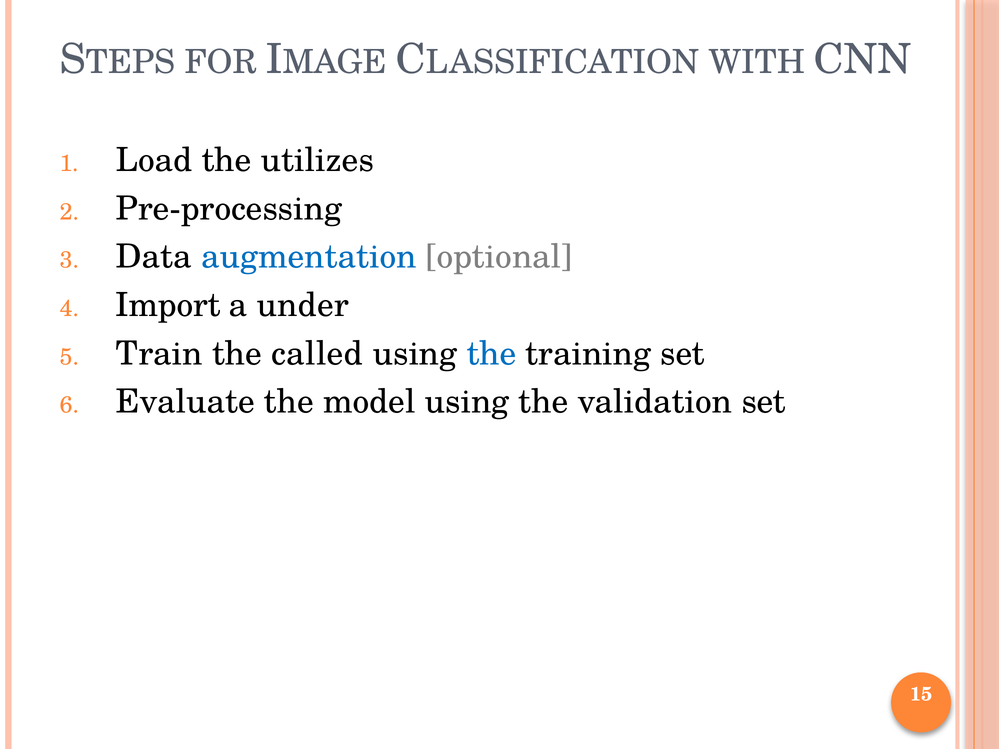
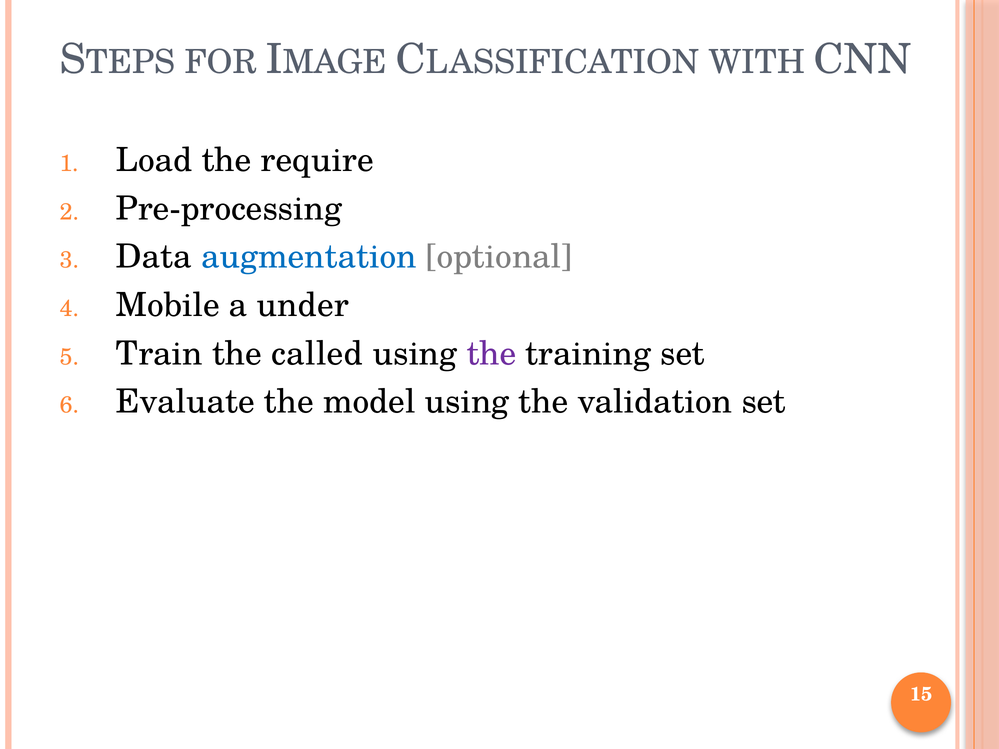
utilizes: utilizes -> require
Import: Import -> Mobile
the at (491, 354) colour: blue -> purple
